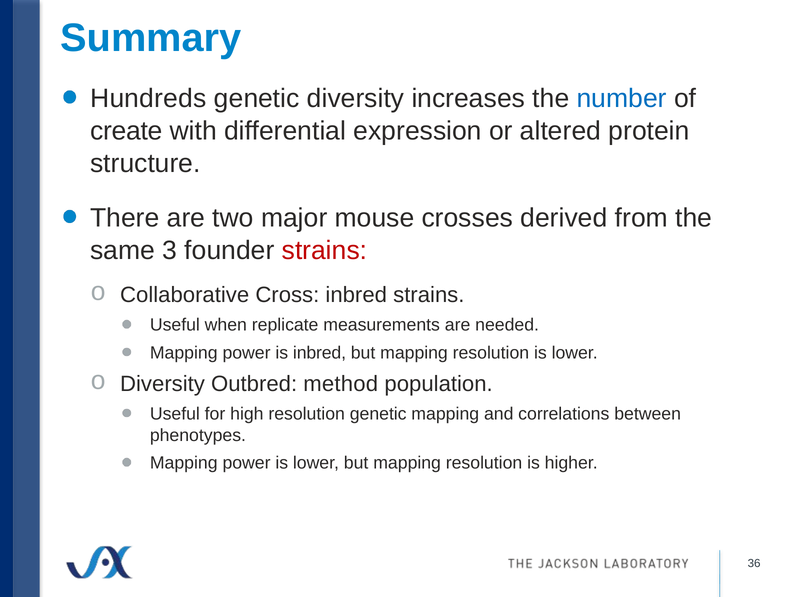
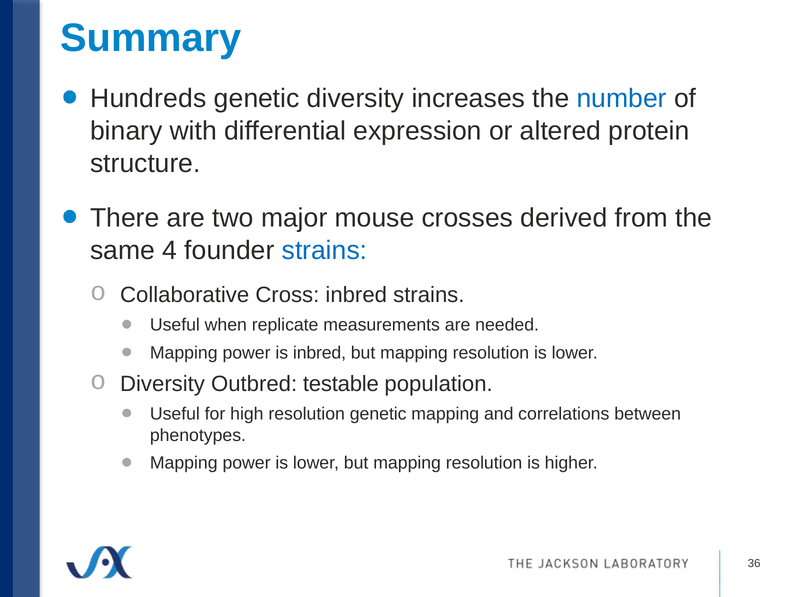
create: create -> binary
3: 3 -> 4
strains at (325, 251) colour: red -> blue
method: method -> testable
